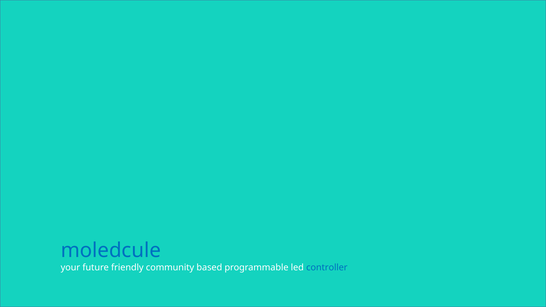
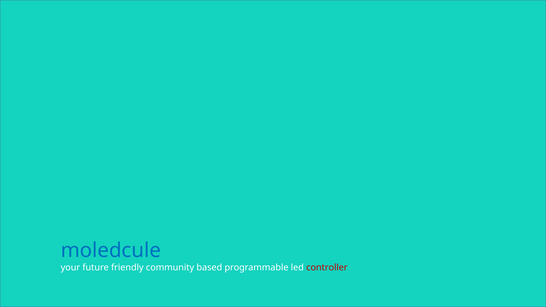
controller colour: blue -> red
